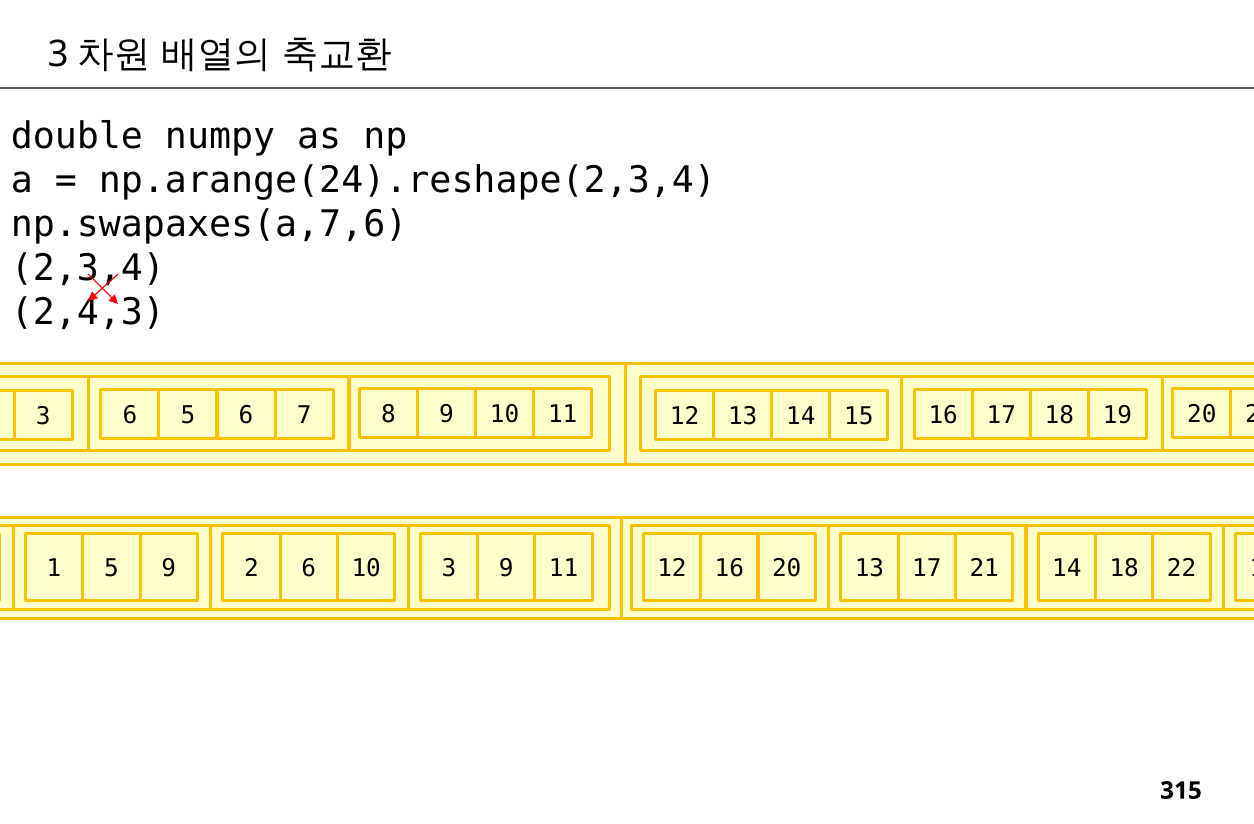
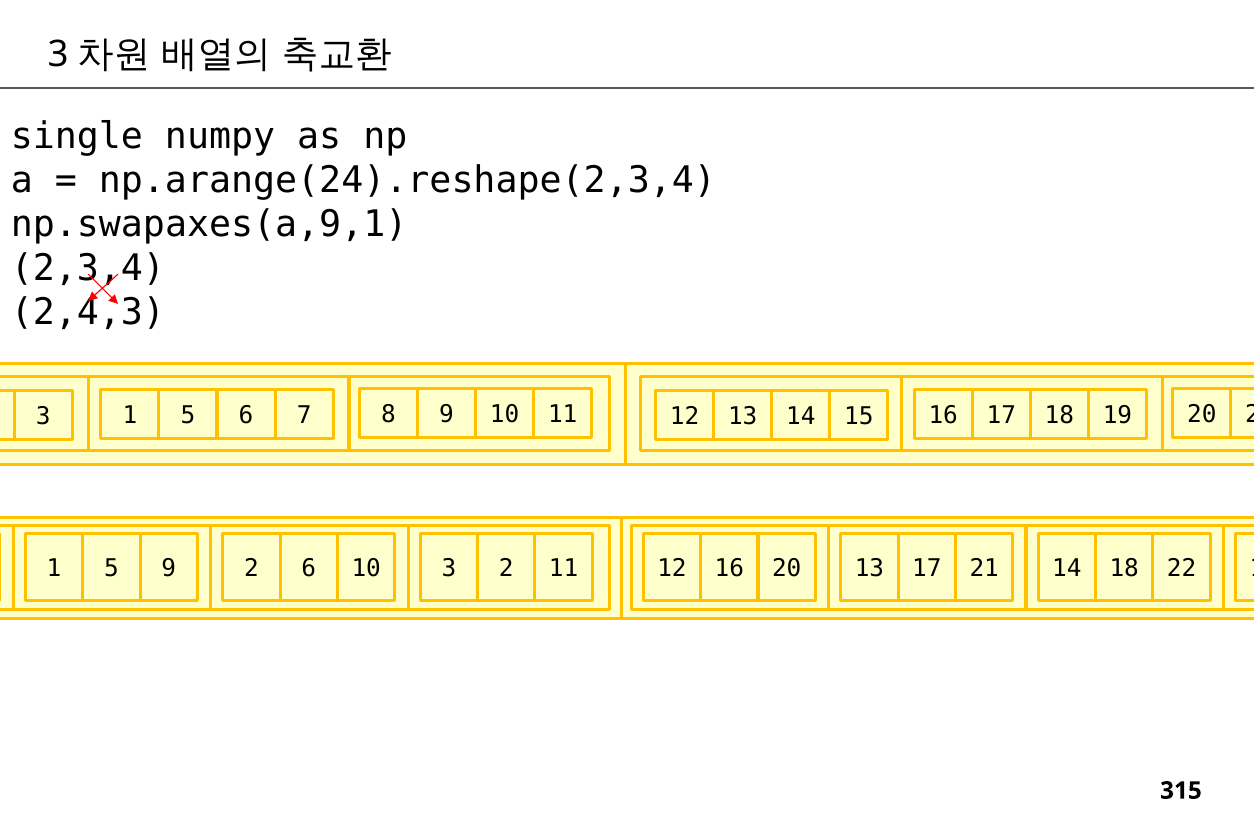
double: double -> single
np.swapaxes(a,7,6: np.swapaxes(a,7,6 -> np.swapaxes(a,9,1
3 6: 6 -> 1
3 9: 9 -> 2
